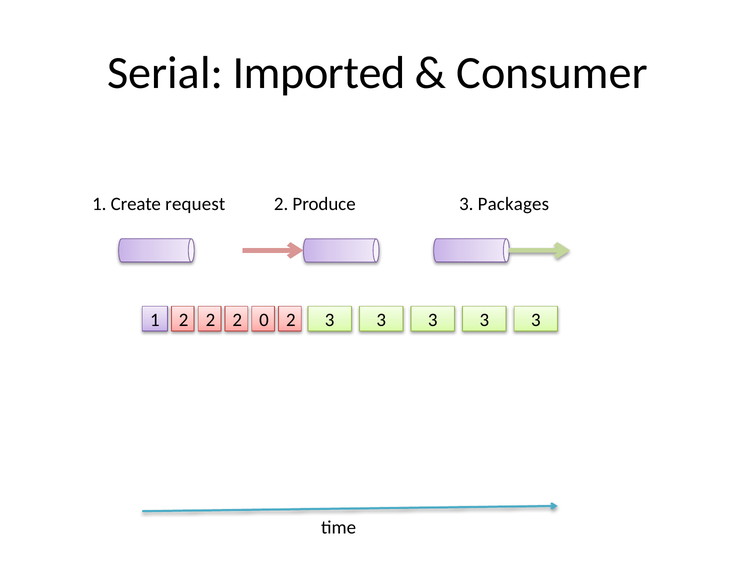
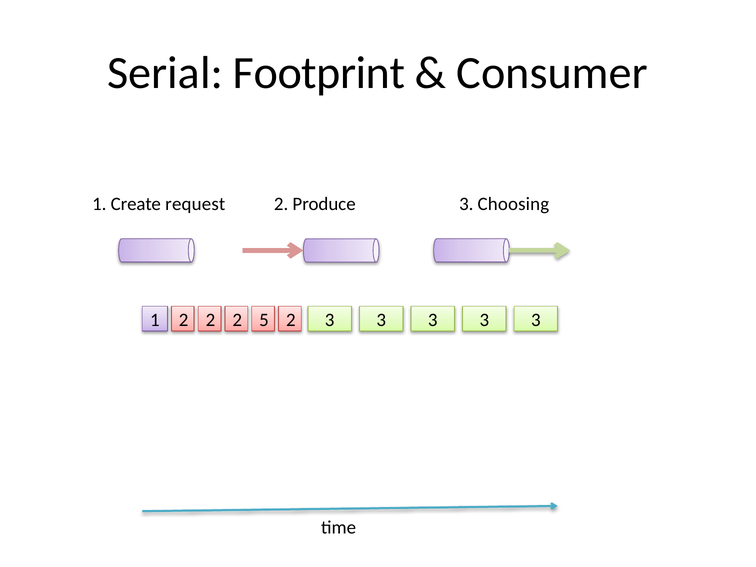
Imported: Imported -> Footprint
Packages: Packages -> Choosing
0: 0 -> 5
